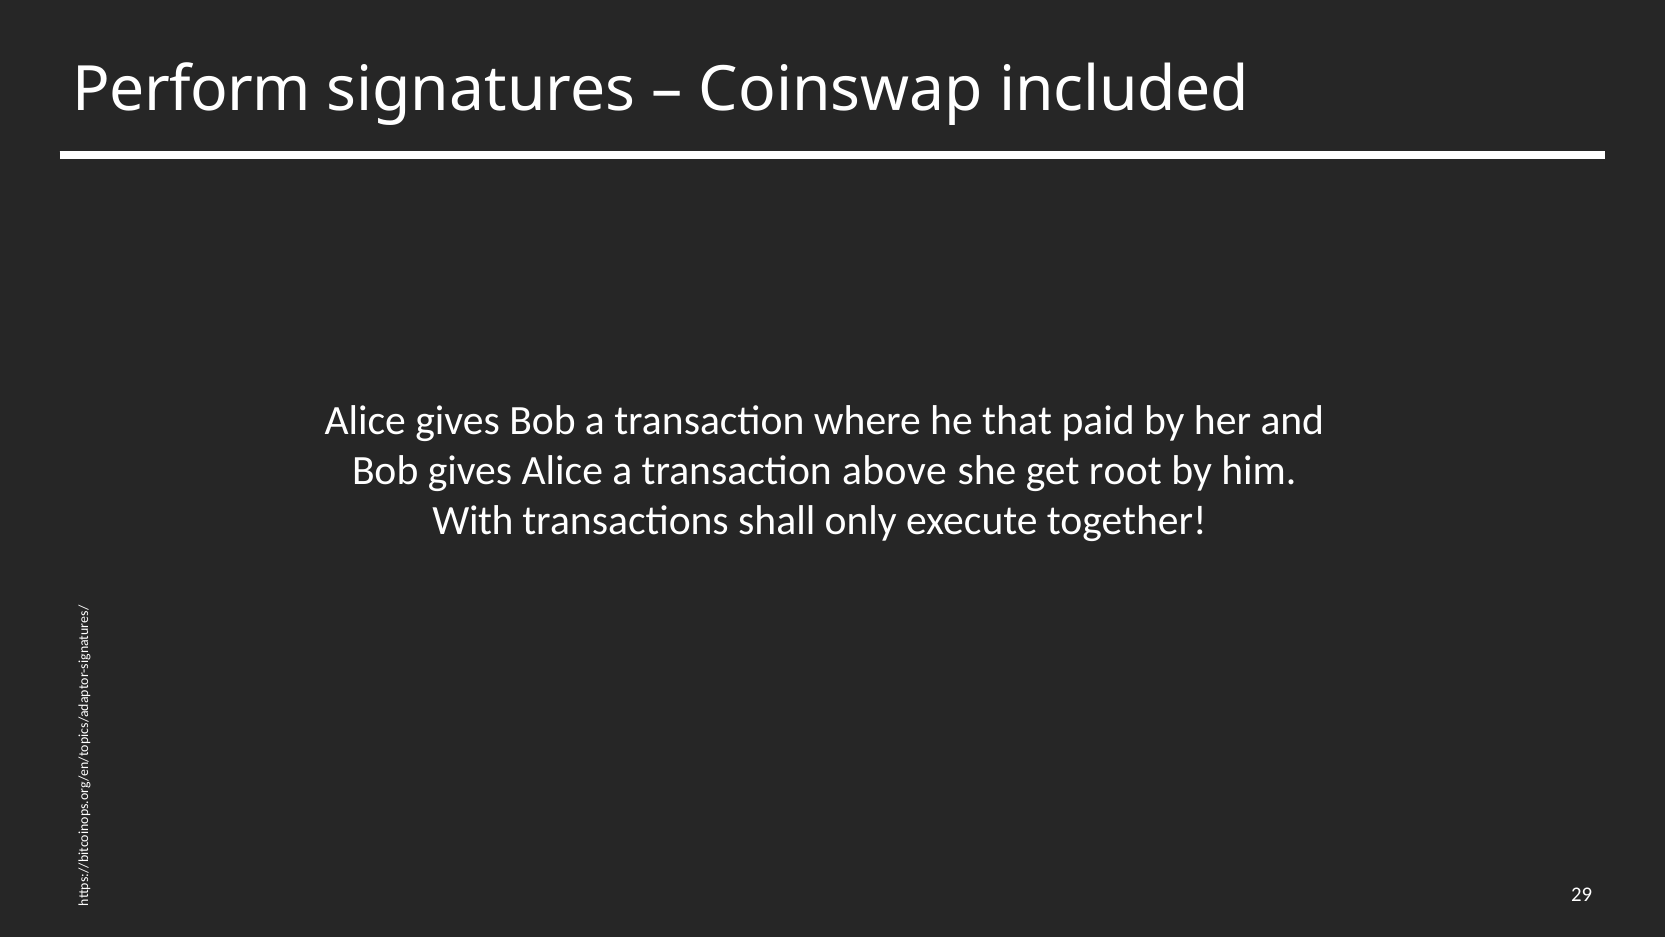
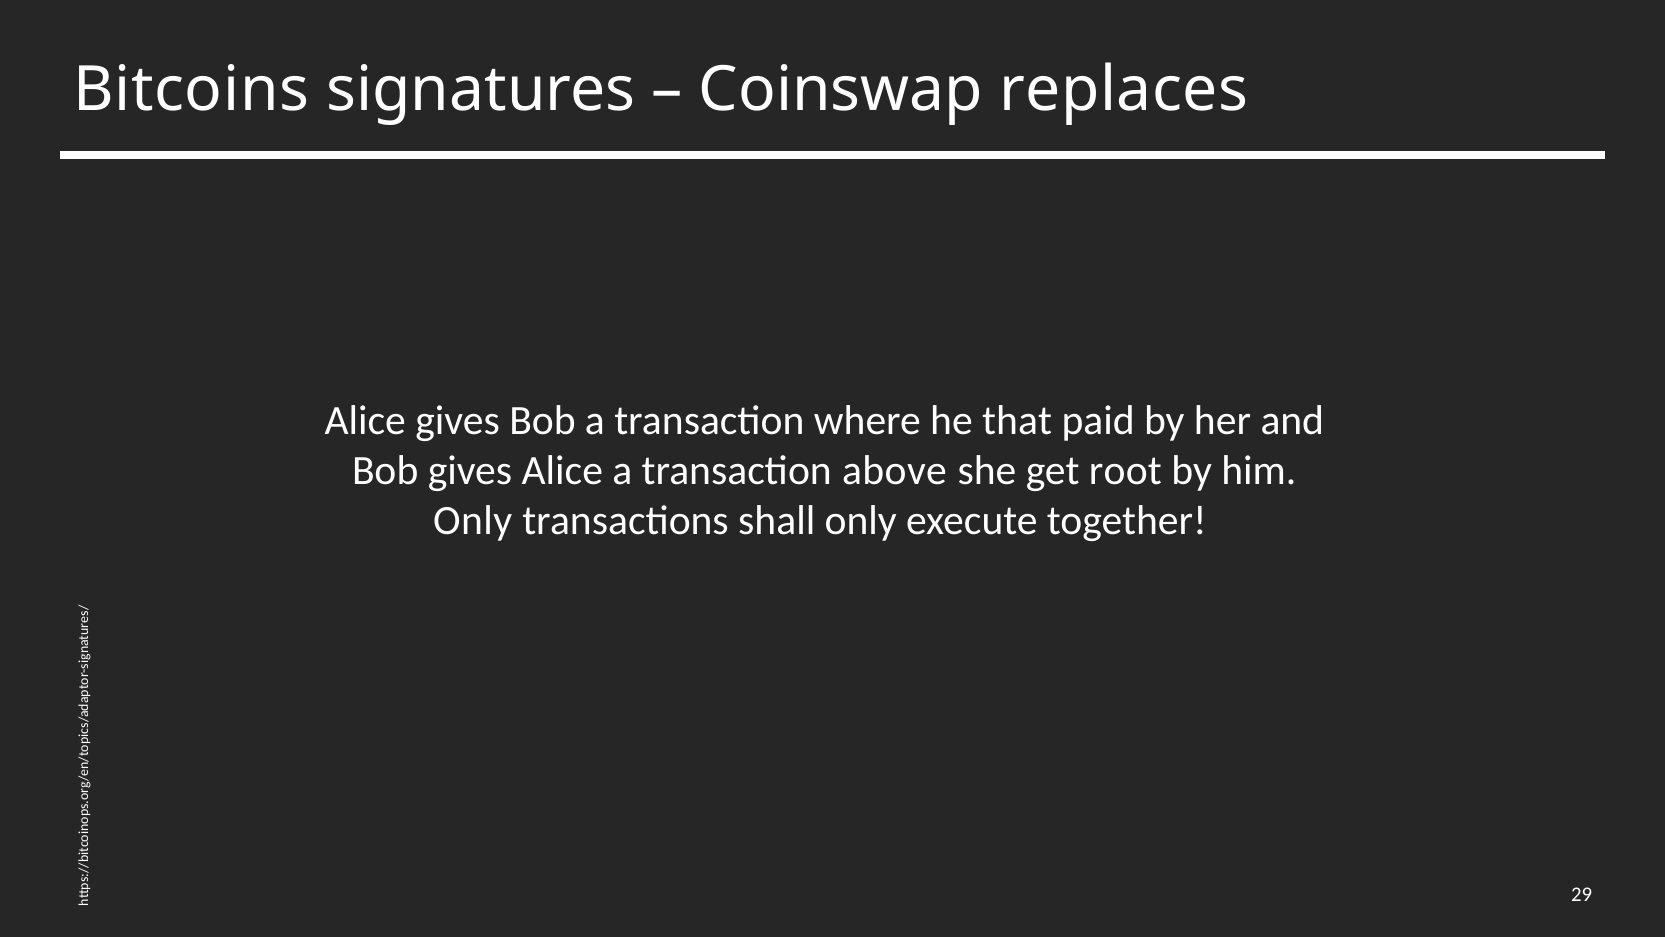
Perform: Perform -> Bitcoins
included: included -> replaces
With at (473, 520): With -> Only
